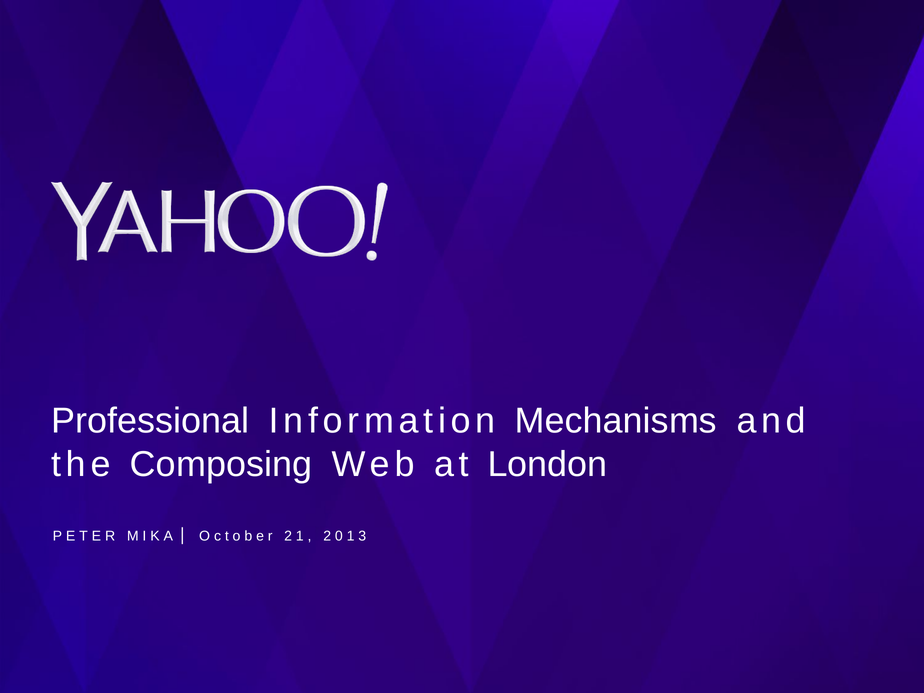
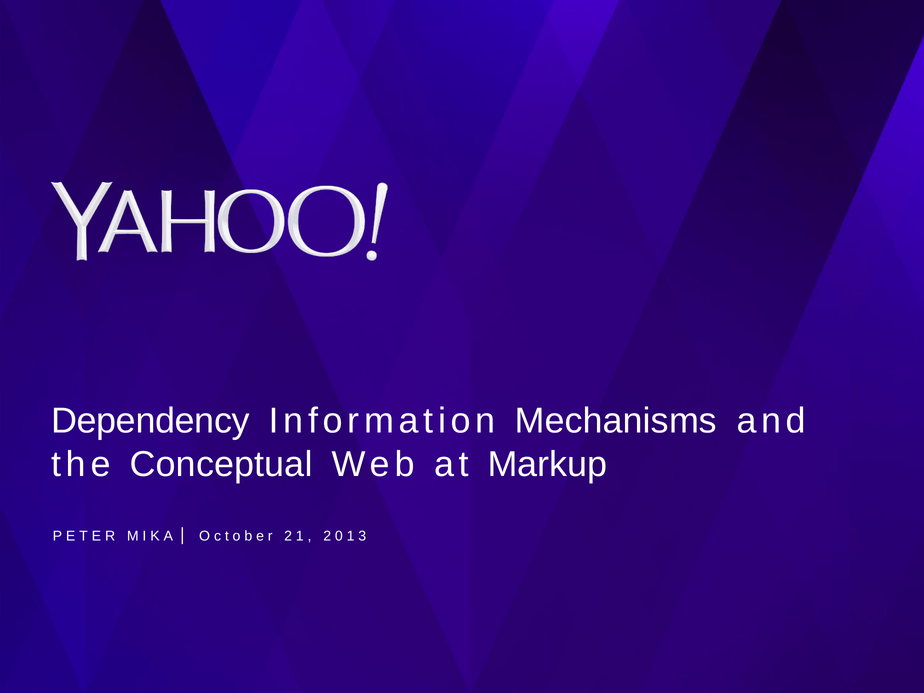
Professional: Professional -> Dependency
Composing: Composing -> Conceptual
London: London -> Markup
